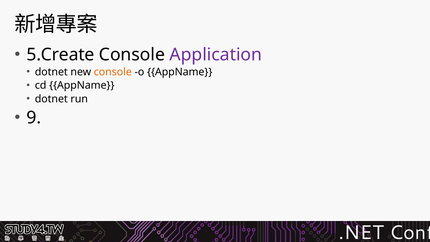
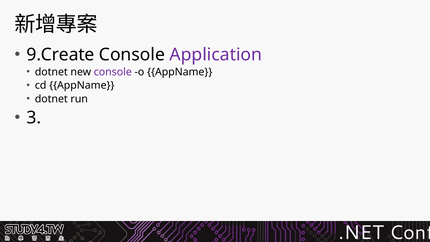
5.Create: 5.Create -> 9.Create
console at (113, 72) colour: orange -> purple
9: 9 -> 3
